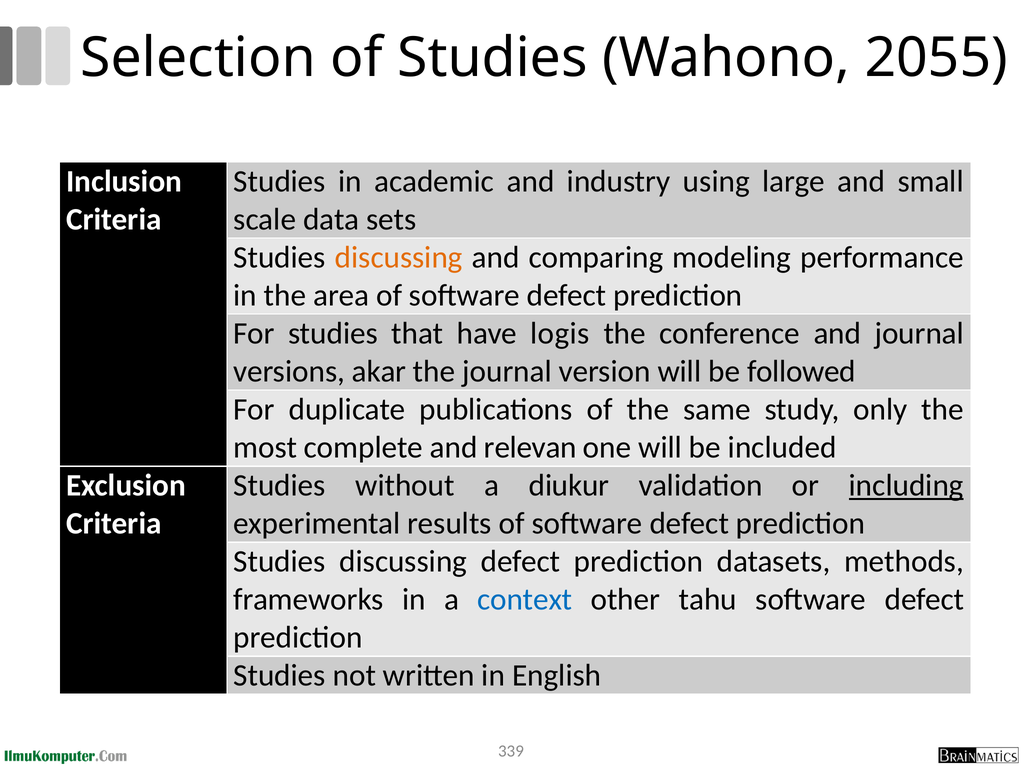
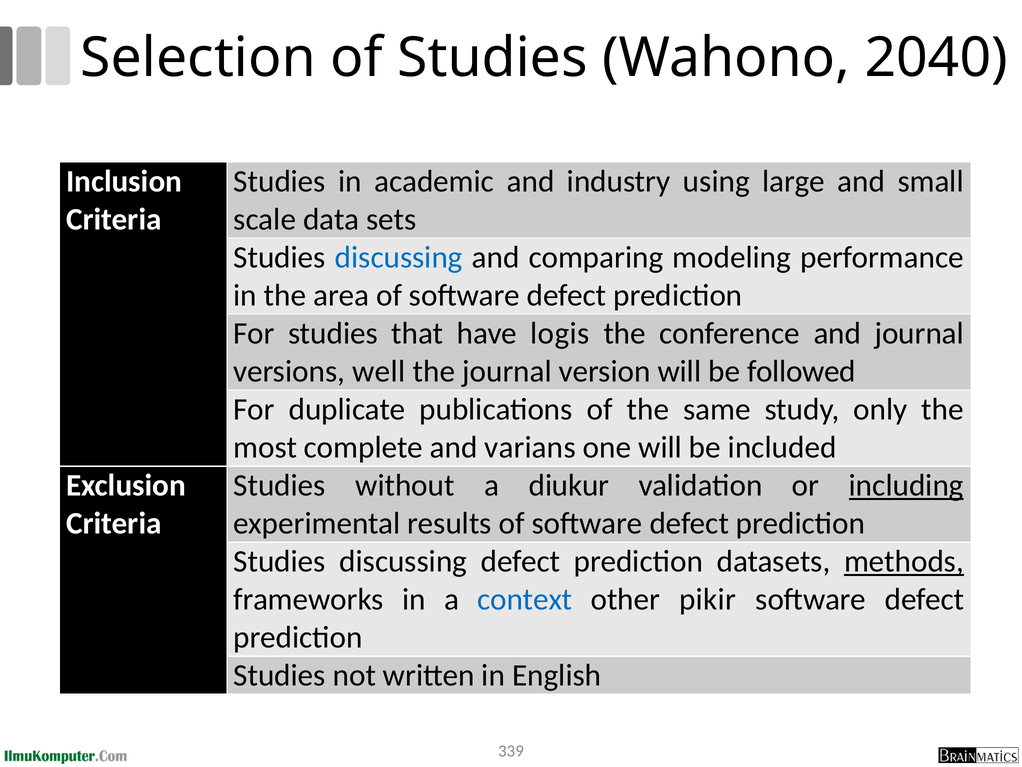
2055: 2055 -> 2040
discussing at (399, 257) colour: orange -> blue
akar: akar -> well
relevan: relevan -> varians
methods underline: none -> present
tahu: tahu -> pikir
